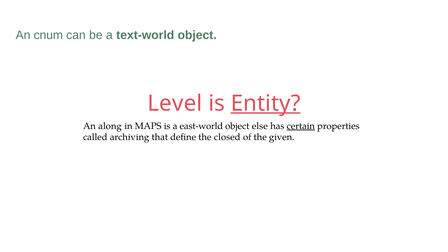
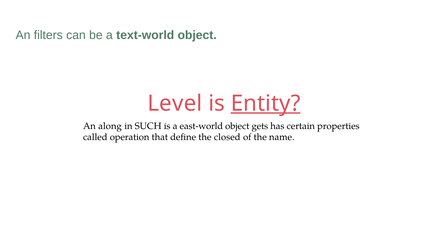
cnum: cnum -> filters
MAPS: MAPS -> SUCH
else: else -> gets
certain underline: present -> none
archiving: archiving -> operation
given: given -> name
